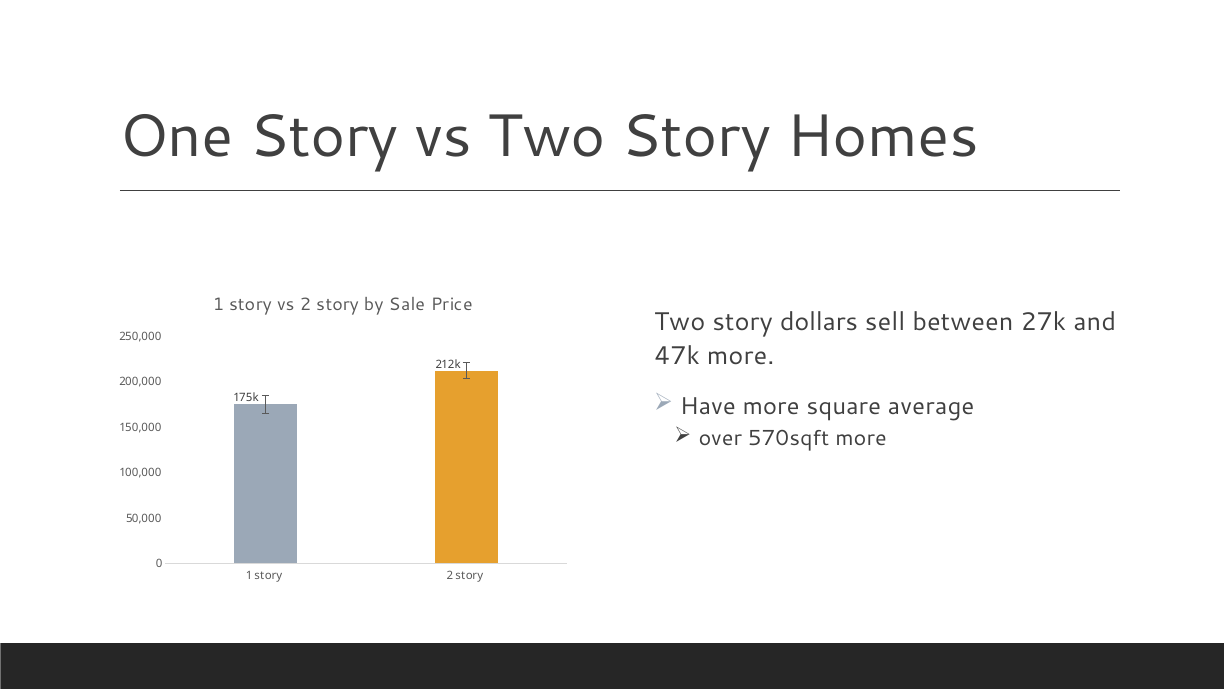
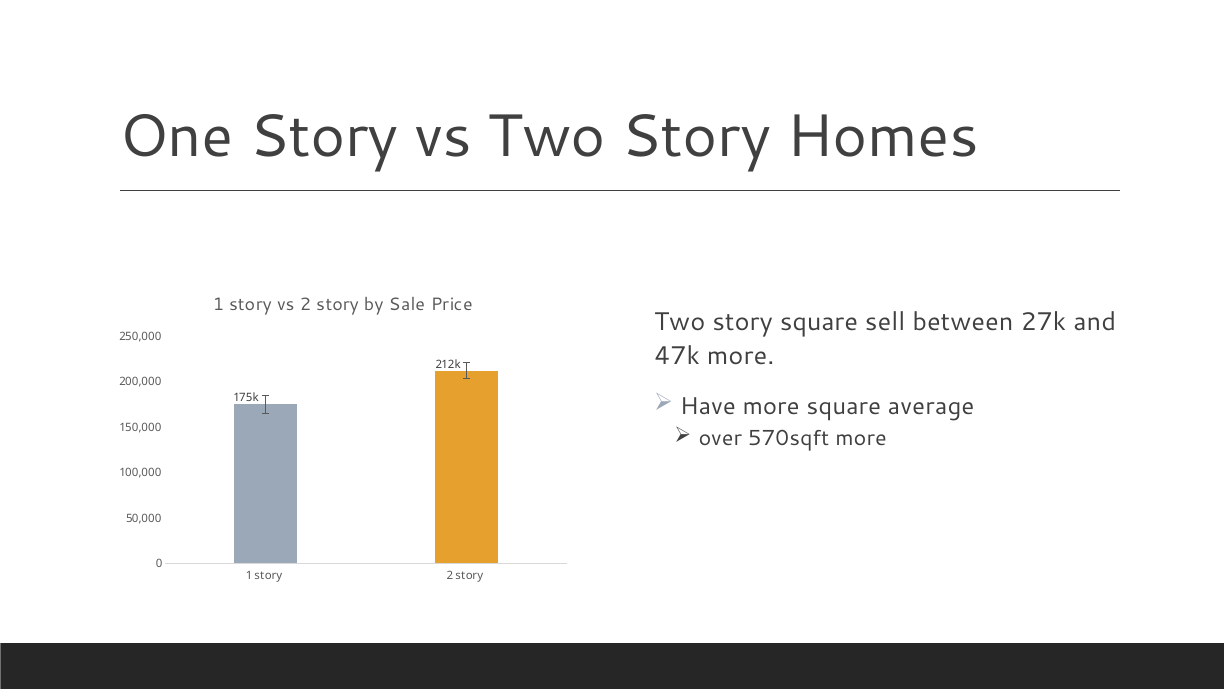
story dollars: dollars -> square
